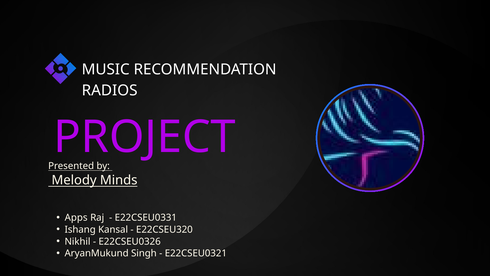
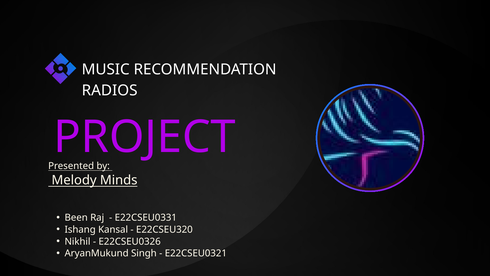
Apps: Apps -> Been
